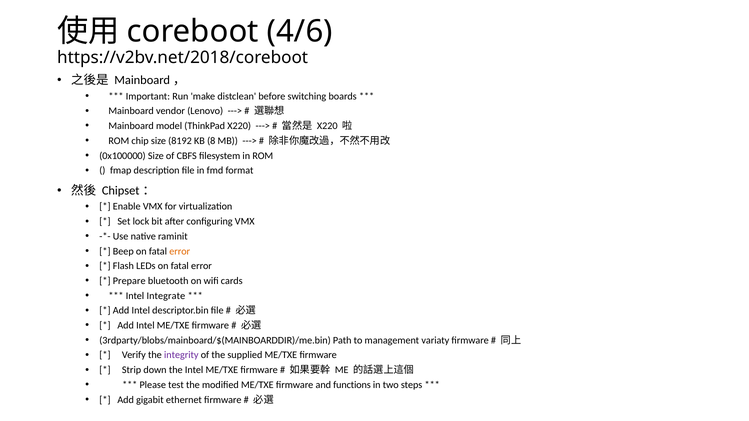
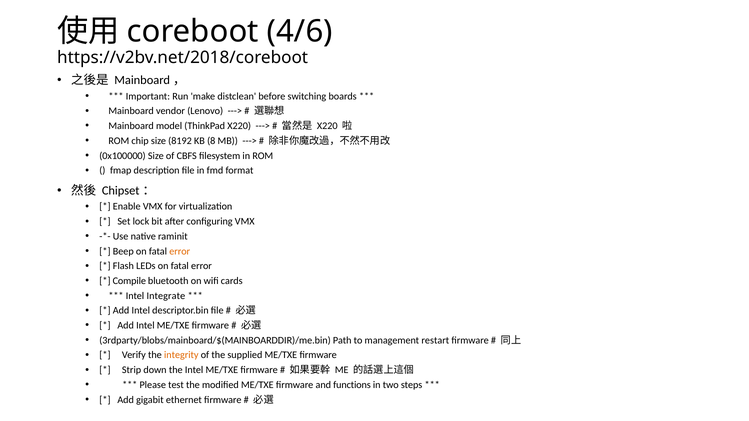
Prepare: Prepare -> Compile
variaty: variaty -> restart
integrity colour: purple -> orange
